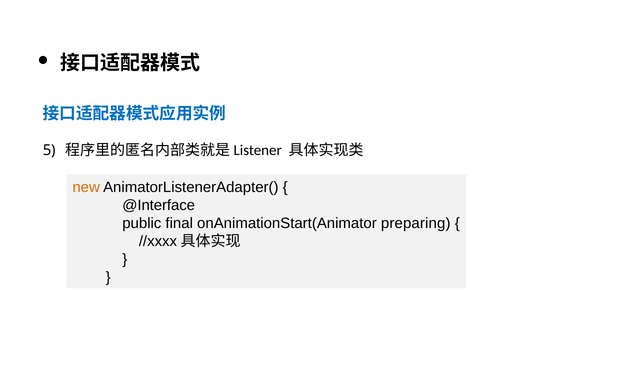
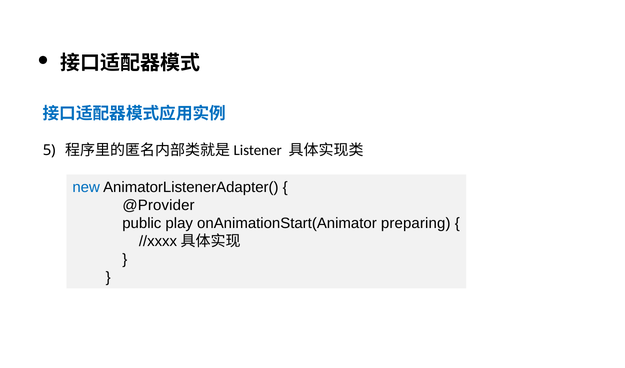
new colour: orange -> blue
@Interface: @Interface -> @Provider
final: final -> play
